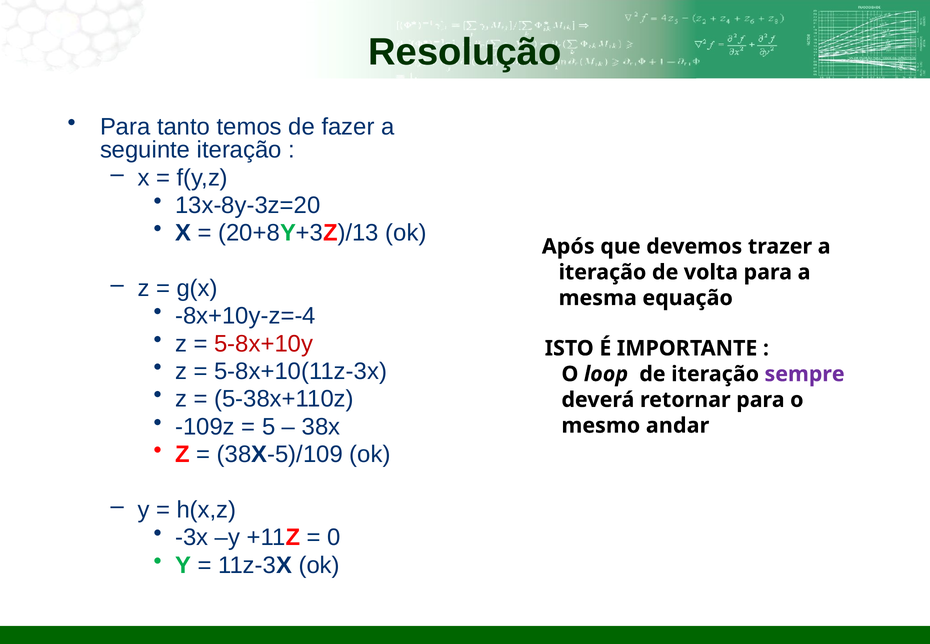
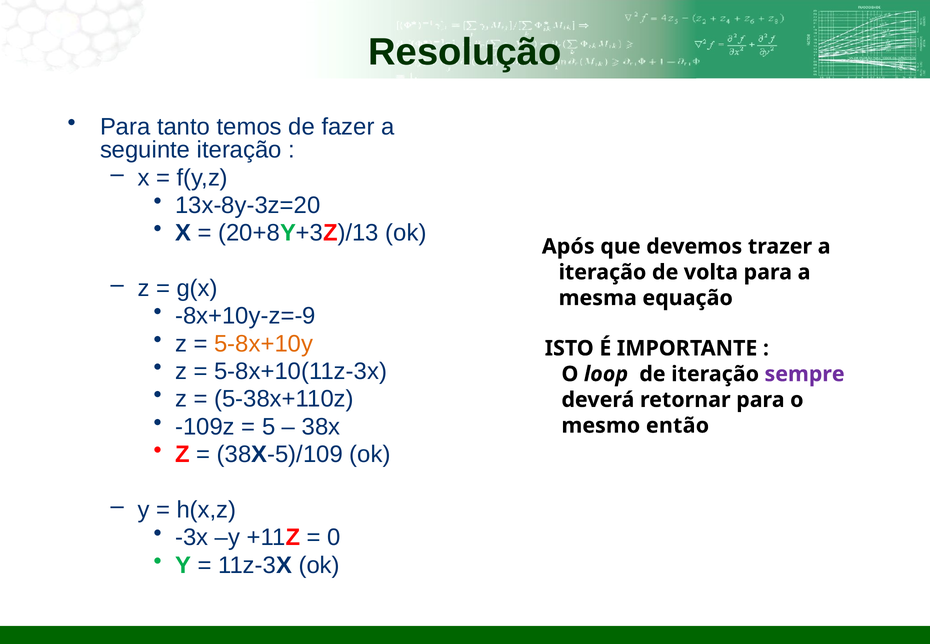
-8x+10y-z=-4: -8x+10y-z=-4 -> -8x+10y-z=-9
5-8x+10y colour: red -> orange
andar: andar -> então
